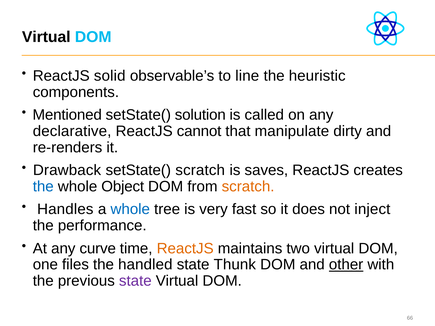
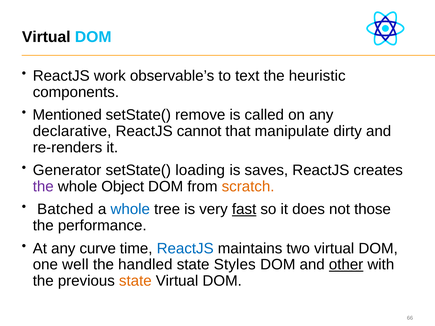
solid: solid -> work
line: line -> text
solution: solution -> remove
Drawback: Drawback -> Generator
setState( scratch: scratch -> loading
the at (43, 187) colour: blue -> purple
Handles: Handles -> Batched
fast underline: none -> present
inject: inject -> those
ReactJS at (185, 249) colour: orange -> blue
files: files -> well
Thunk: Thunk -> Styles
state at (135, 281) colour: purple -> orange
